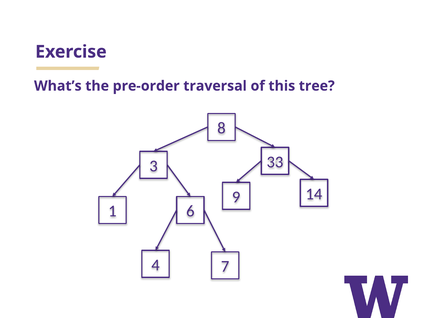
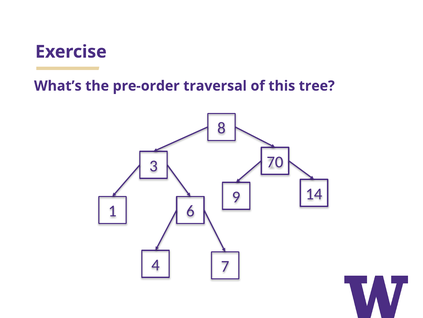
33: 33 -> 70
